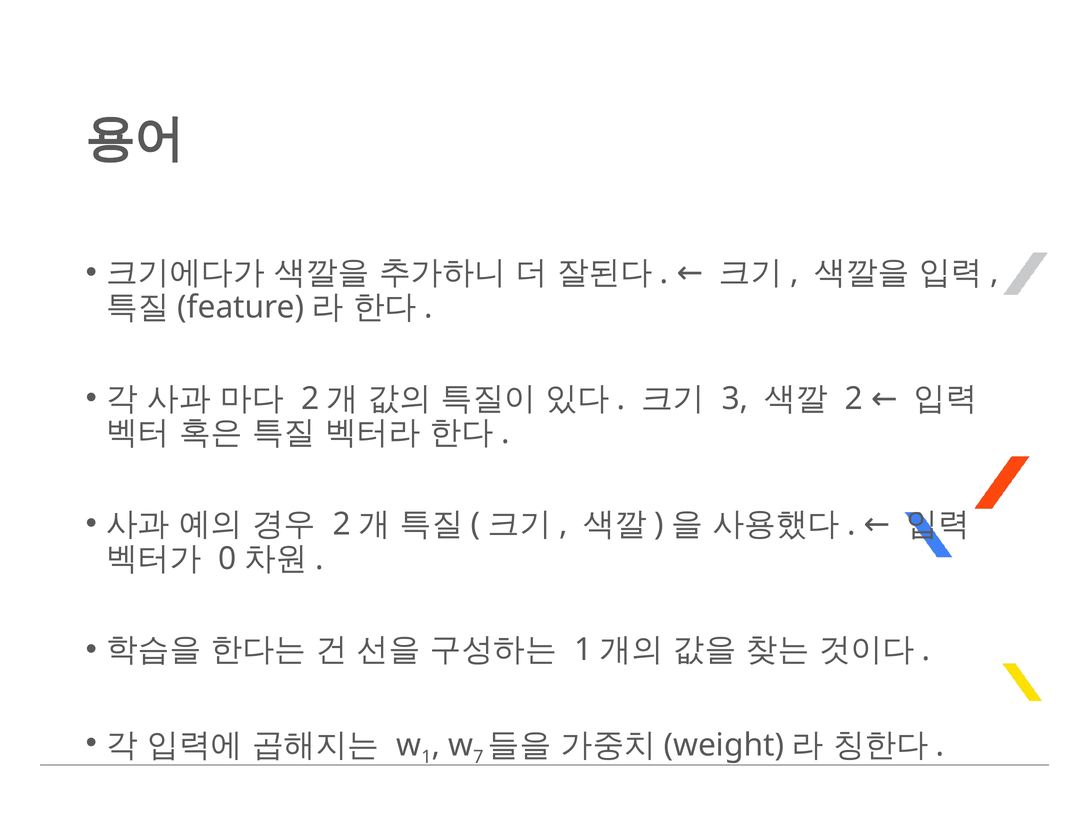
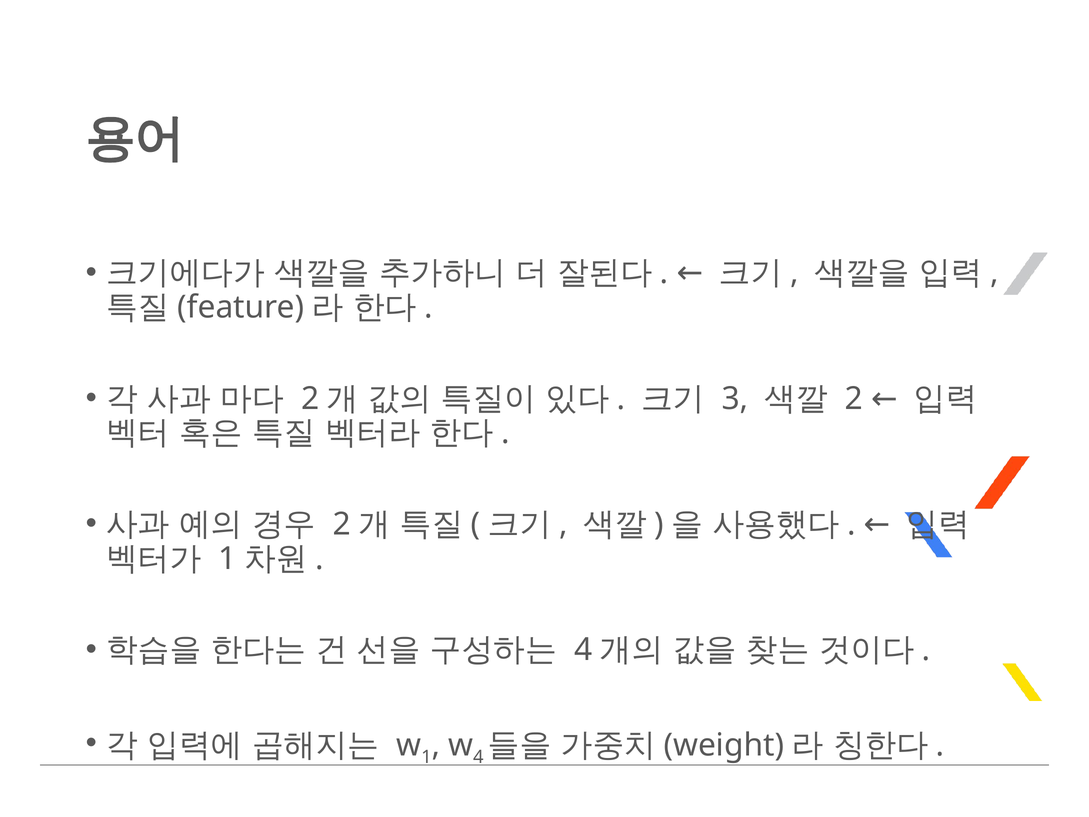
0 at (228, 558): 0 -> 1
1 at (583, 650): 1 -> 4
7 at (478, 757): 7 -> 4
